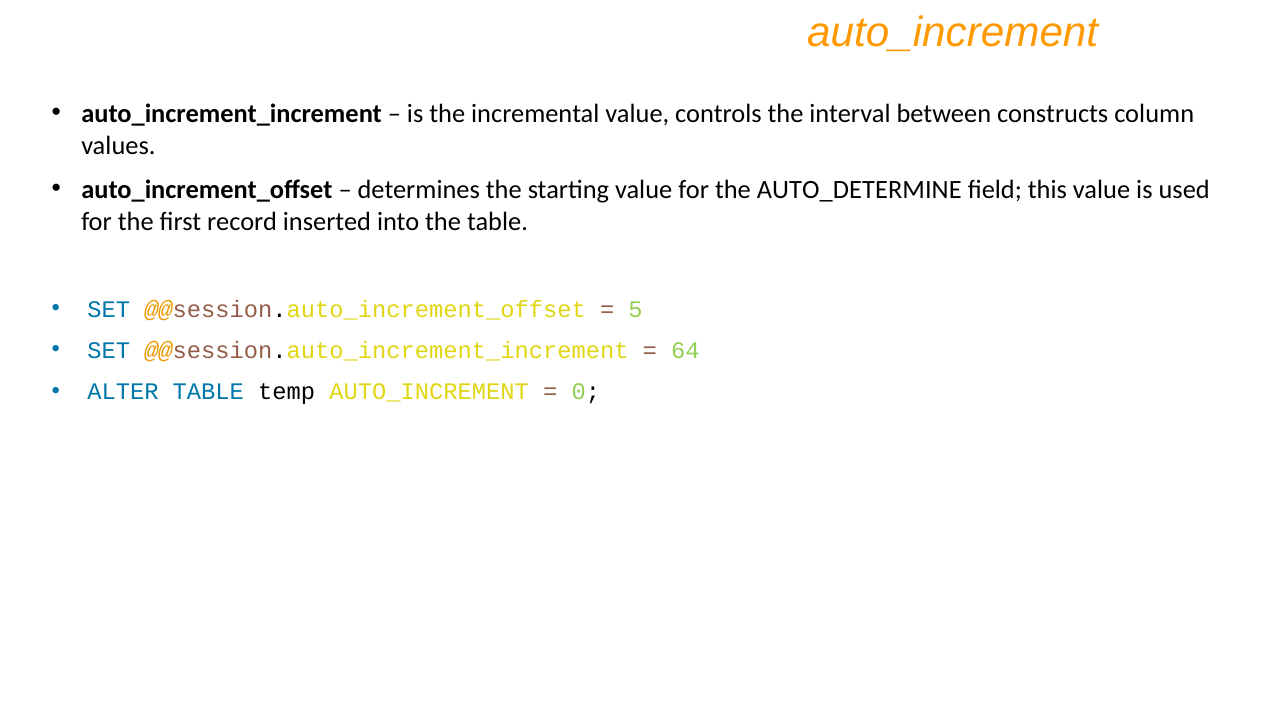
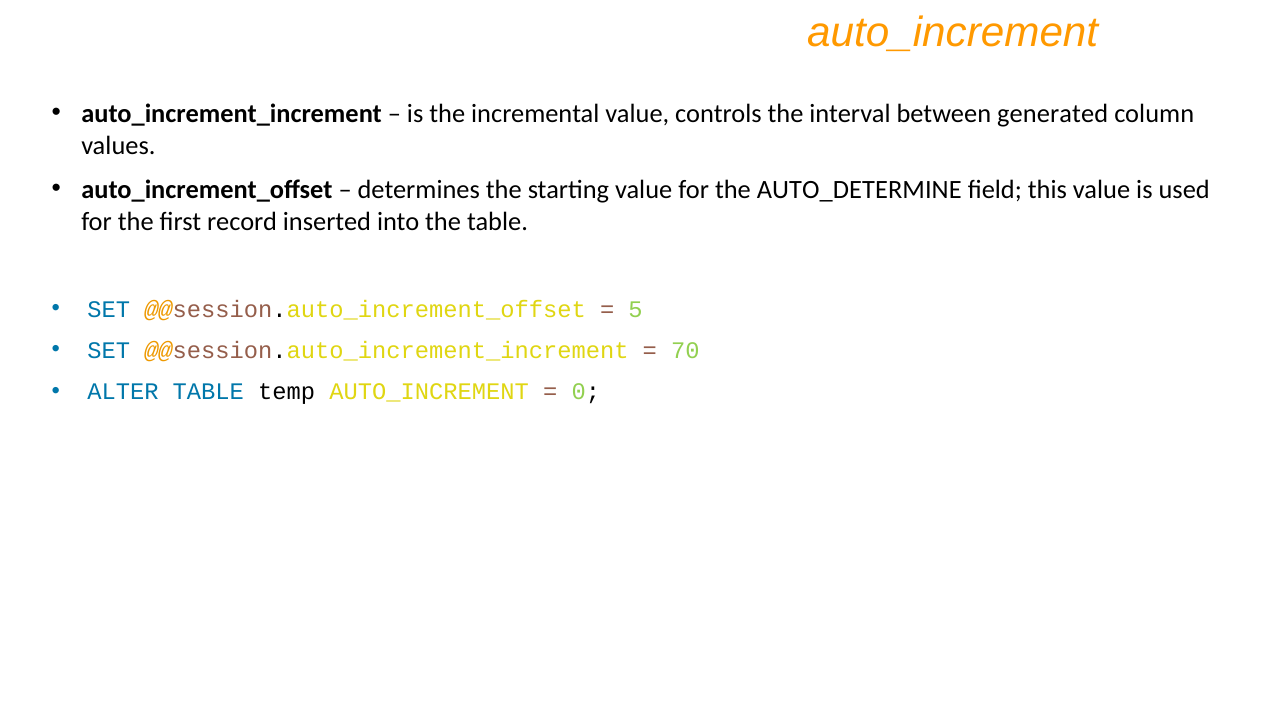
constructs: constructs -> generated
64: 64 -> 70
